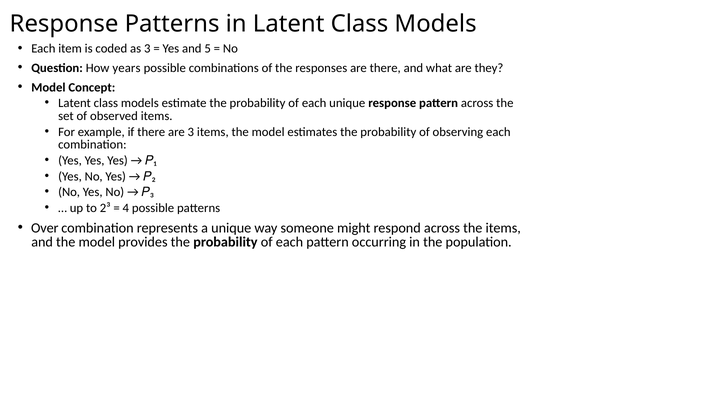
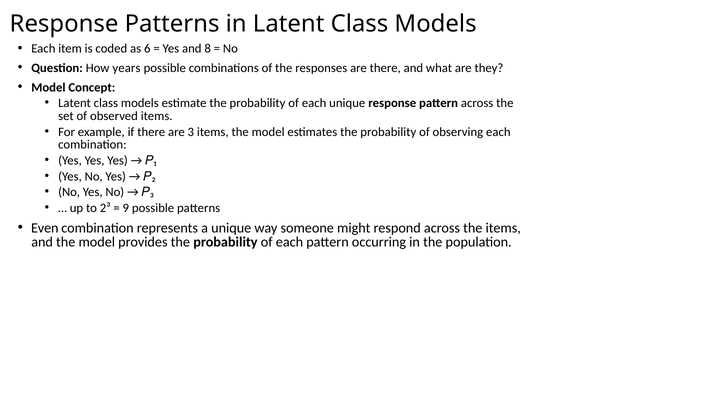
as 3: 3 -> 6
5: 5 -> 8
4: 4 -> 9
Over: Over -> Even
